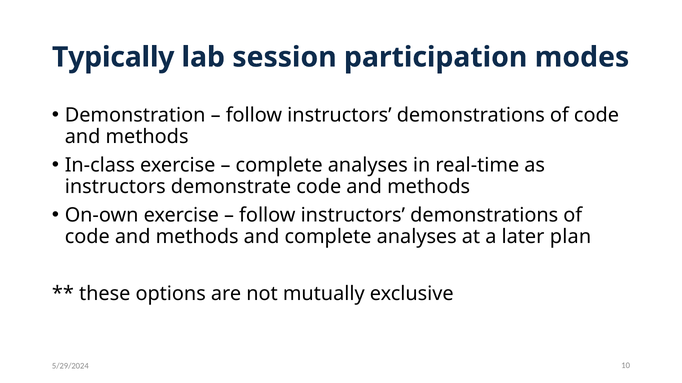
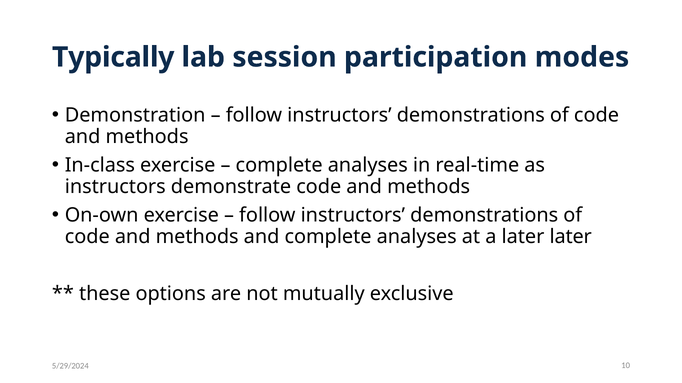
later plan: plan -> later
